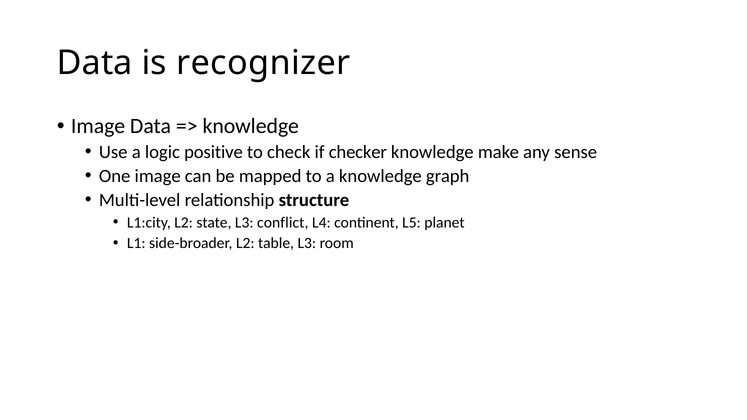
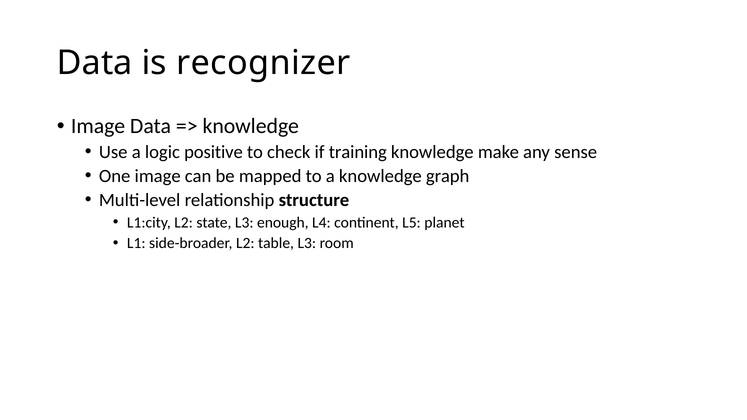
checker: checker -> training
conflict: conflict -> enough
